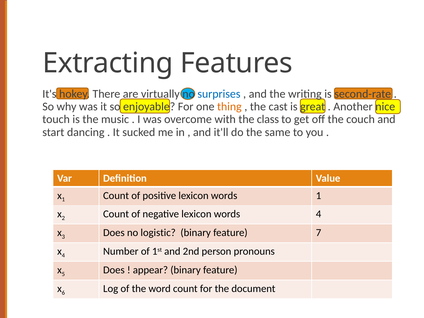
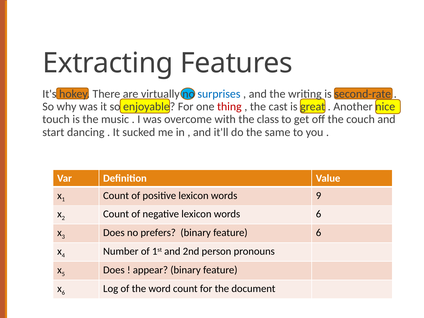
thing colour: orange -> red
words 1: 1 -> 9
words 4: 4 -> 6
logistic: logistic -> prefers
feature 7: 7 -> 6
